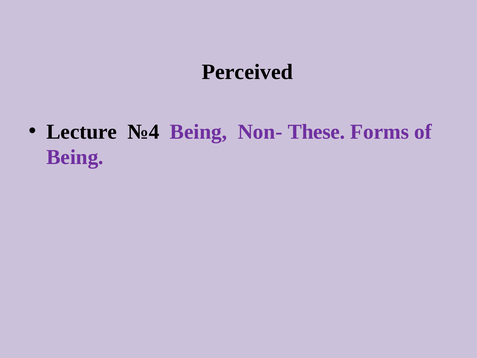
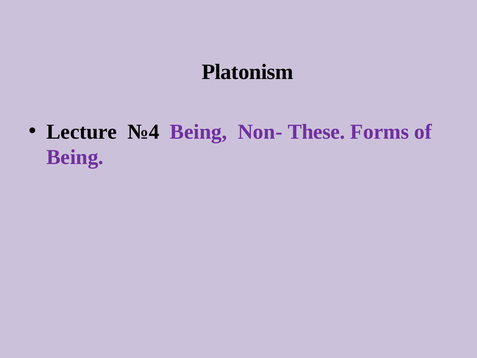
Perceived: Perceived -> Platonism
